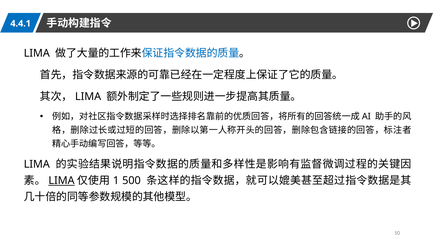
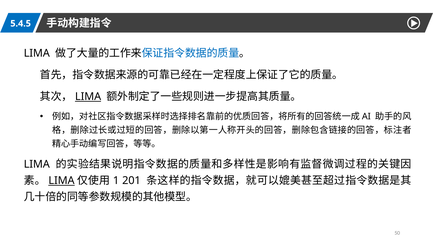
4.4.1: 4.4.1 -> 5.4.5
LIMA at (88, 96) underline: none -> present
500: 500 -> 201
